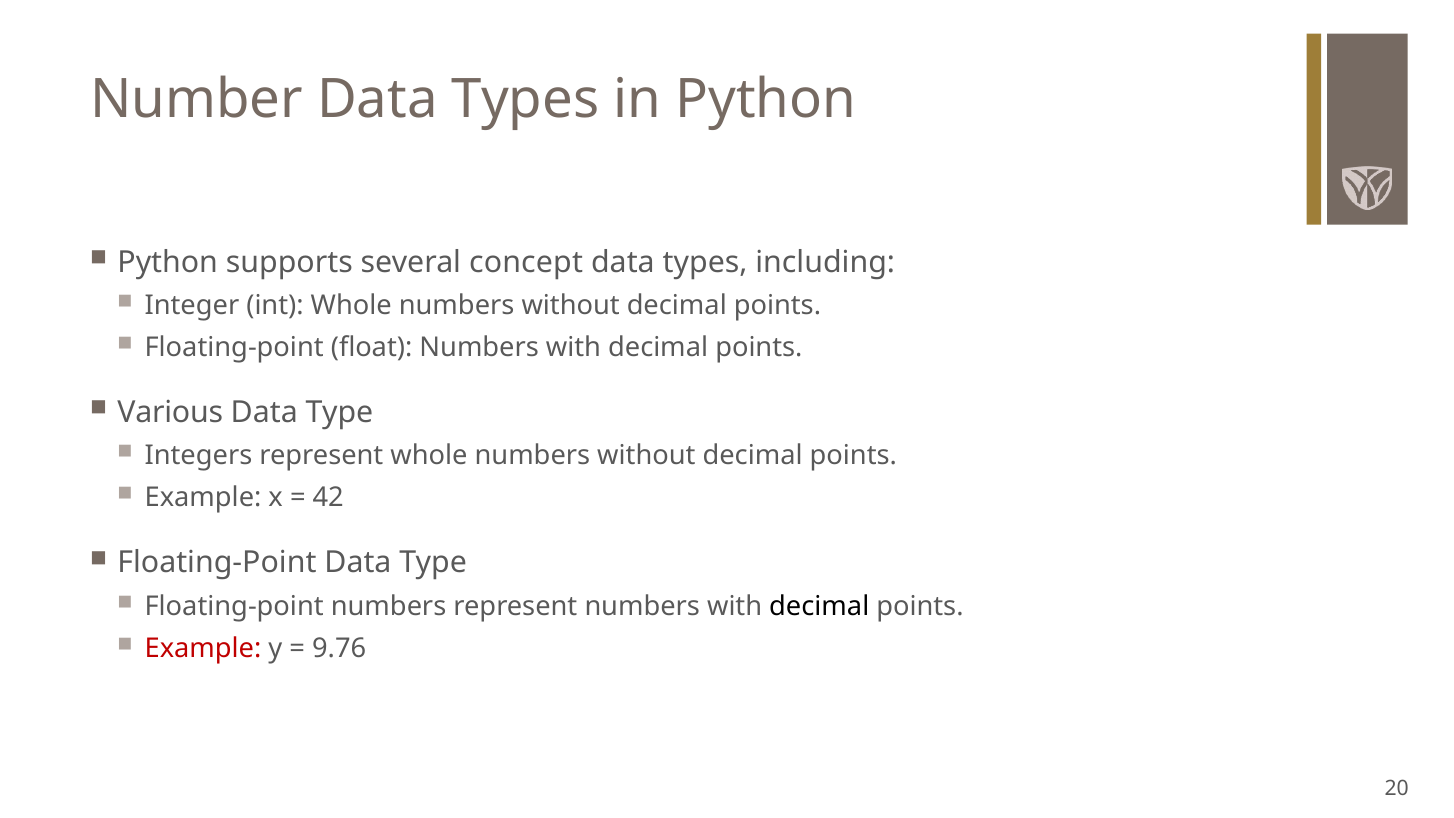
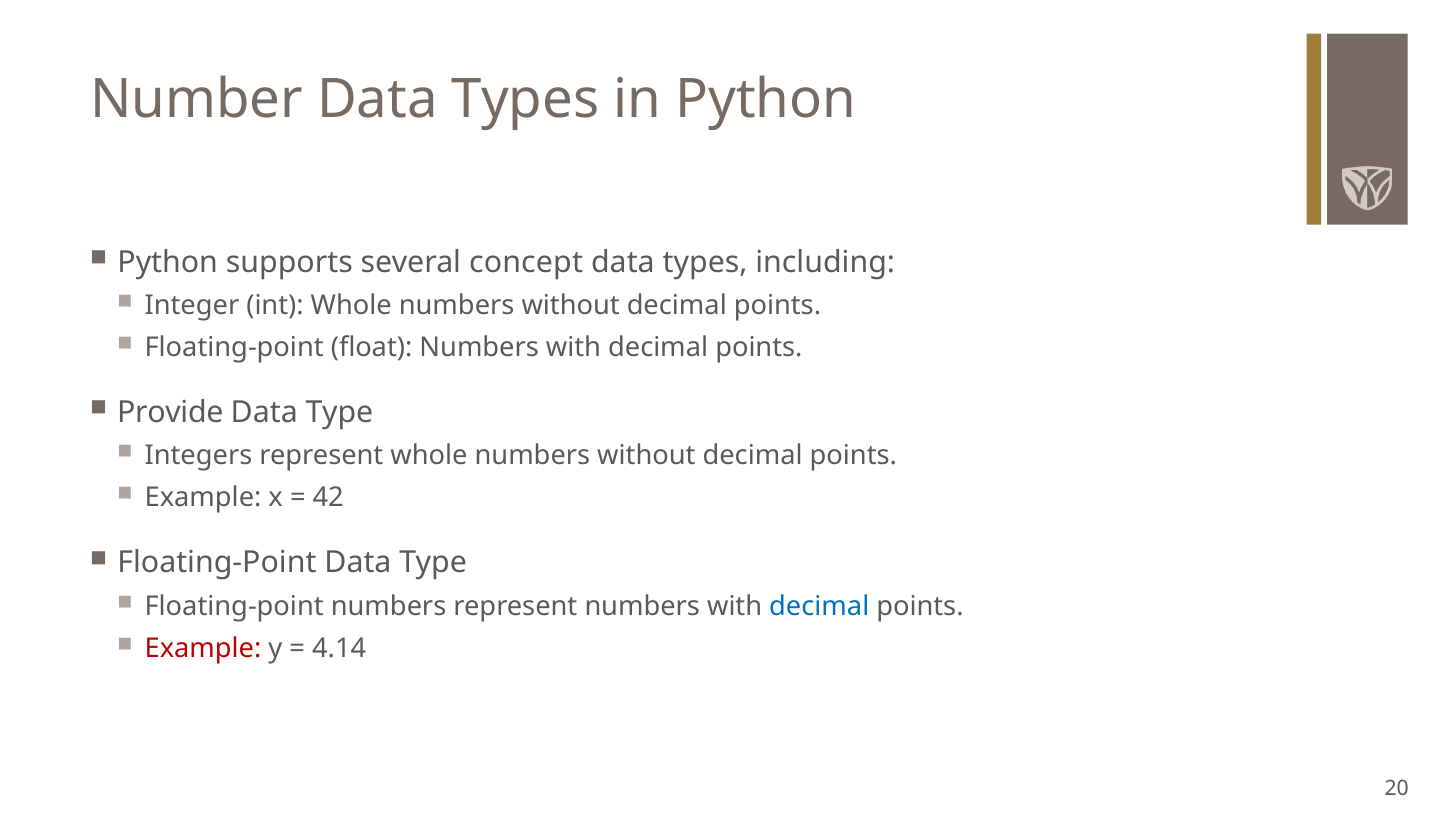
Various: Various -> Provide
decimal at (819, 606) colour: black -> blue
9.76: 9.76 -> 4.14
